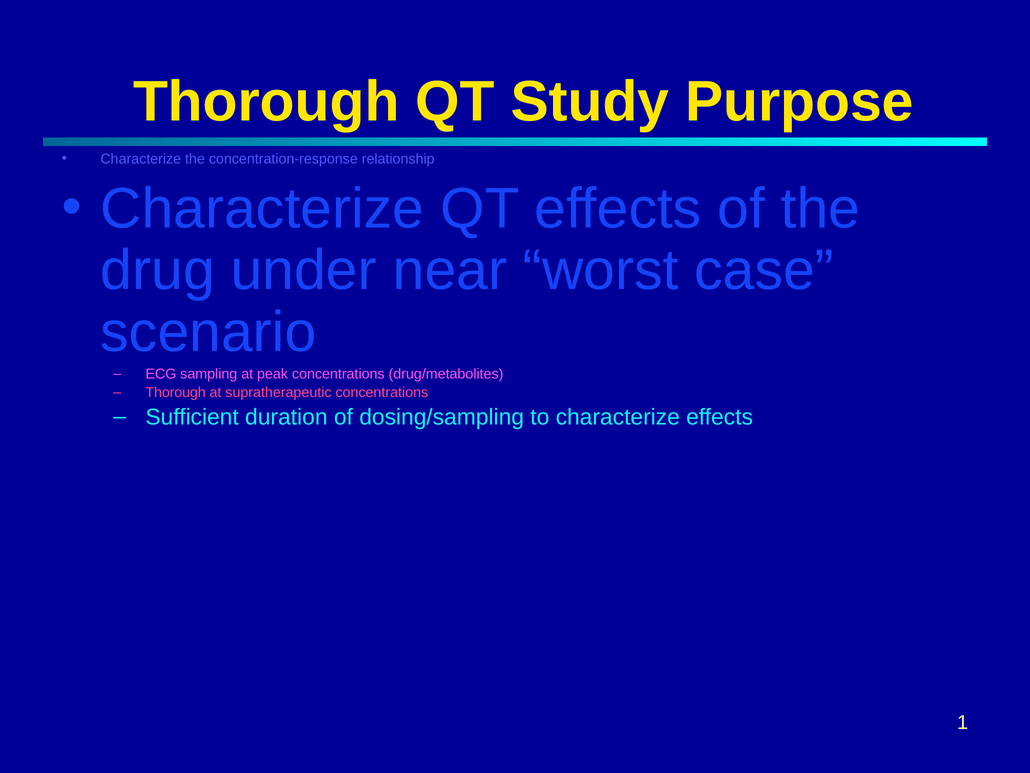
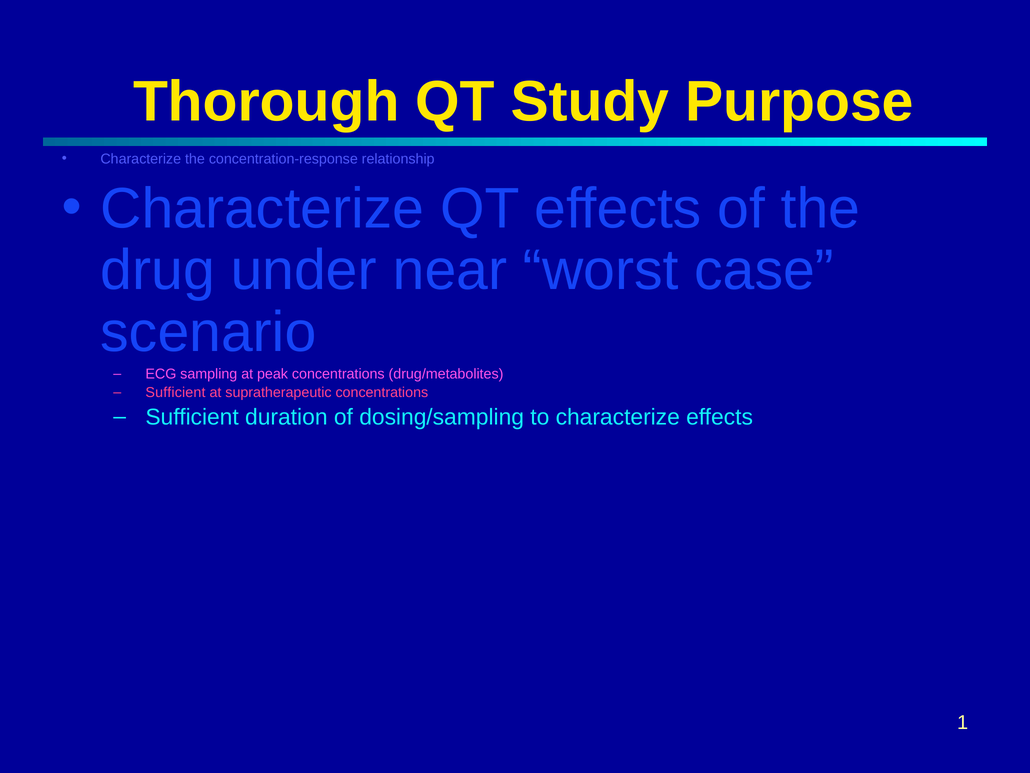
Thorough at (176, 392): Thorough -> Sufficient
